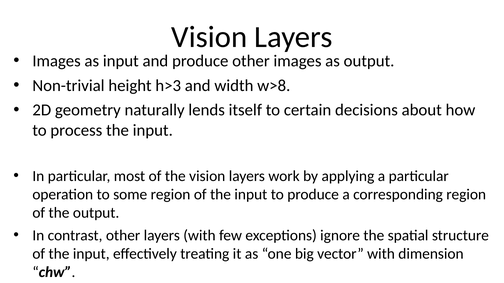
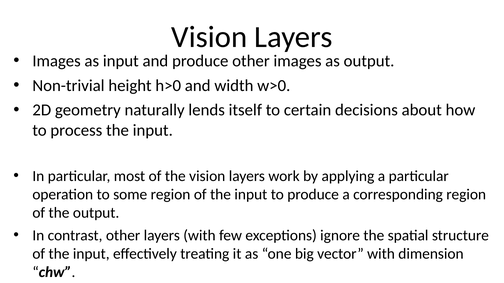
h>3: h>3 -> h>0
w>8: w>8 -> w>0
